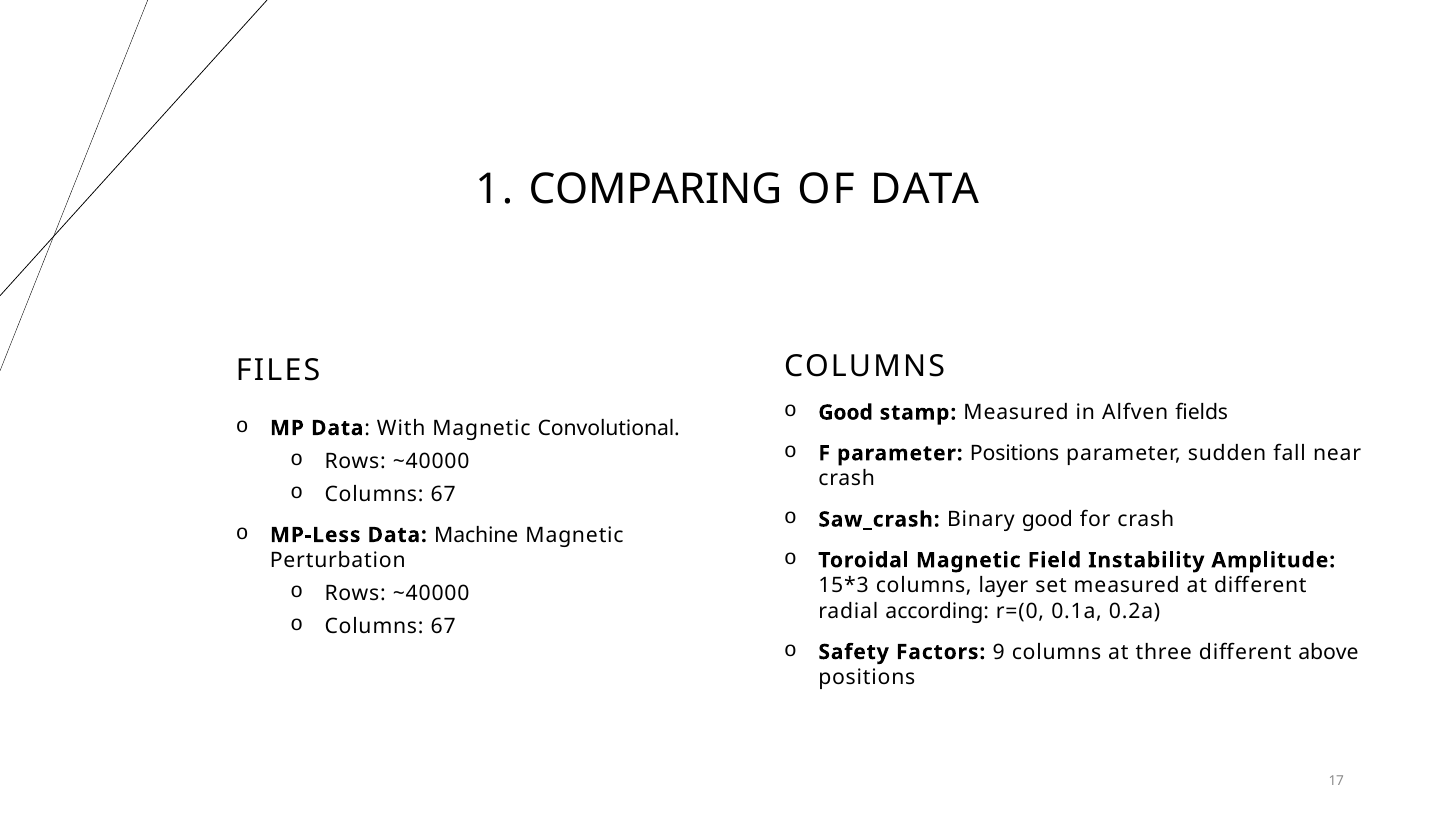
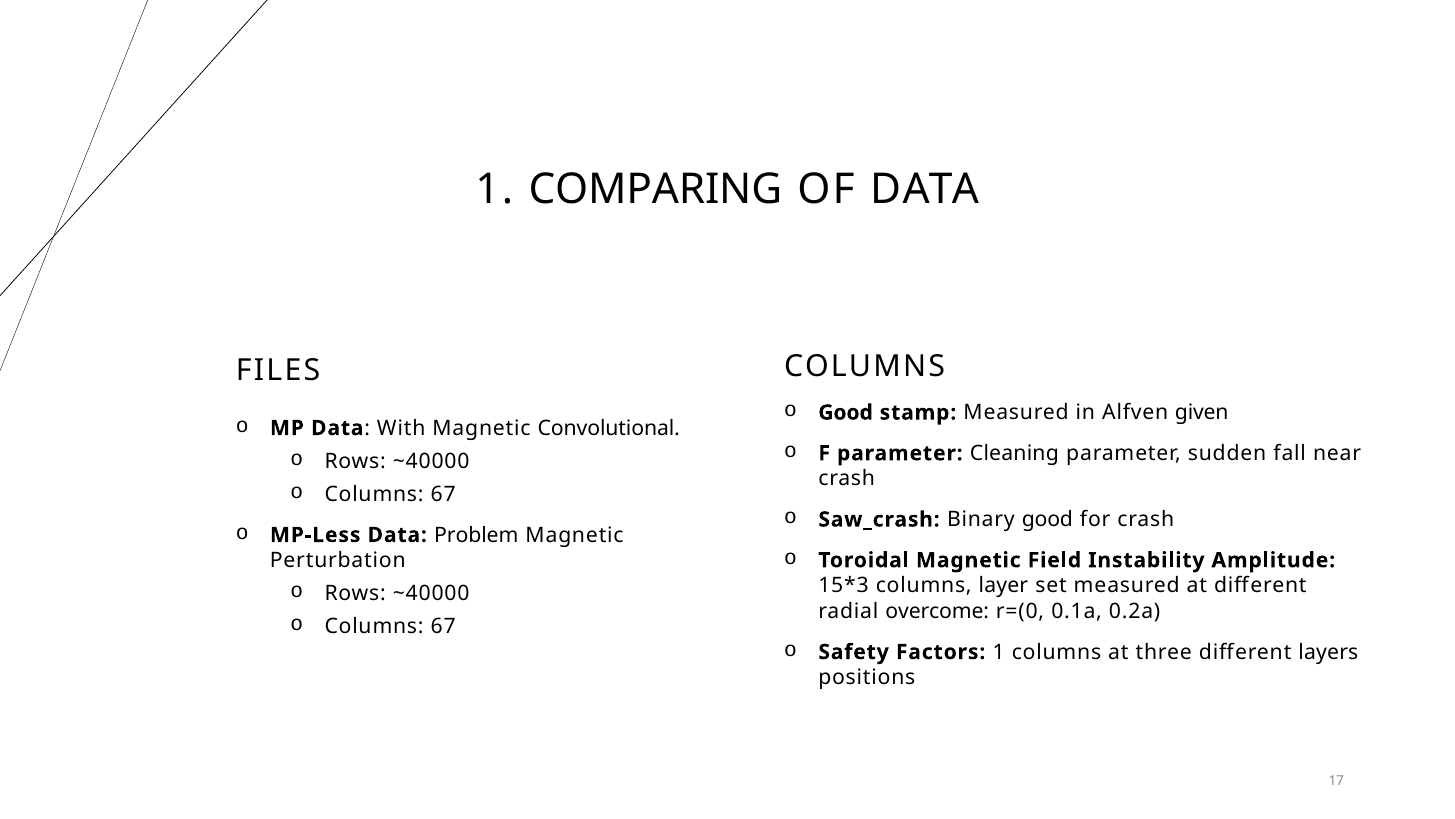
fields: fields -> given
parameter Positions: Positions -> Cleaning
Machine: Machine -> Problem
according: according -> overcome
Factors 9: 9 -> 1
above: above -> layers
